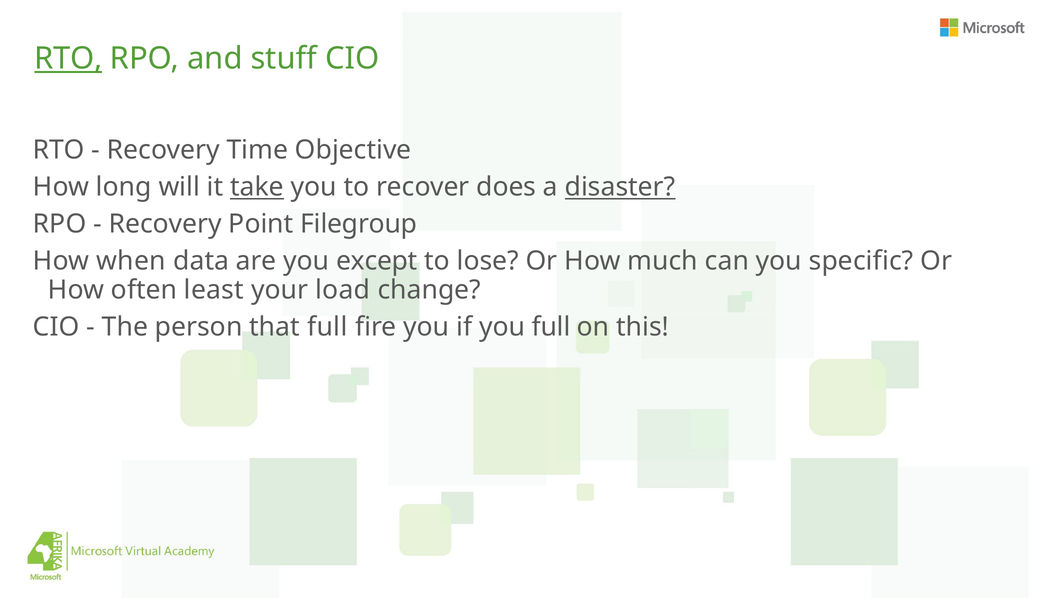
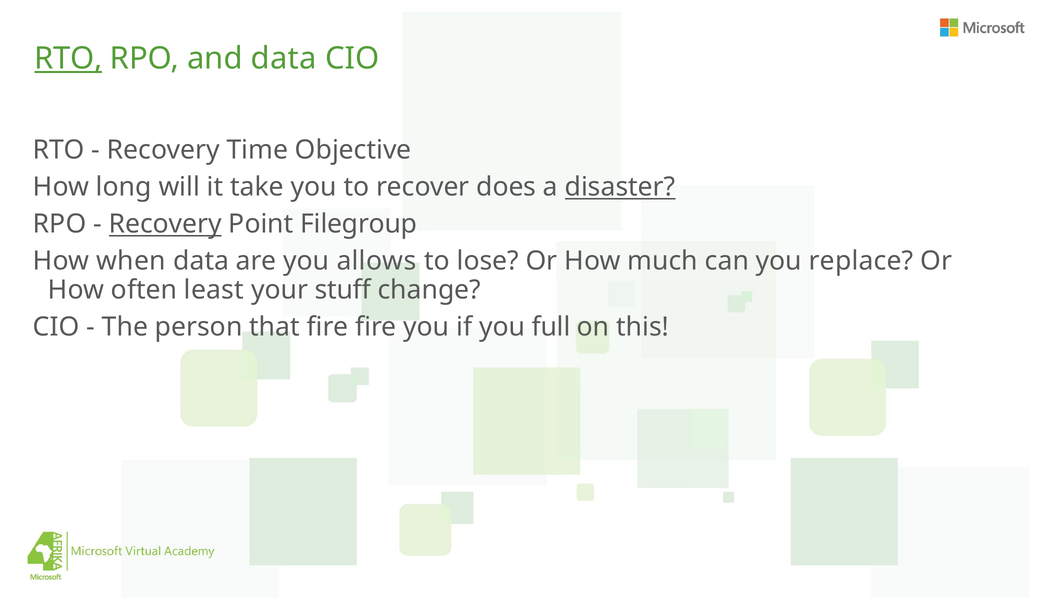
and stuff: stuff -> data
take underline: present -> none
Recovery at (165, 224) underline: none -> present
except: except -> allows
specific: specific -> replace
load: load -> stuff
that full: full -> fire
